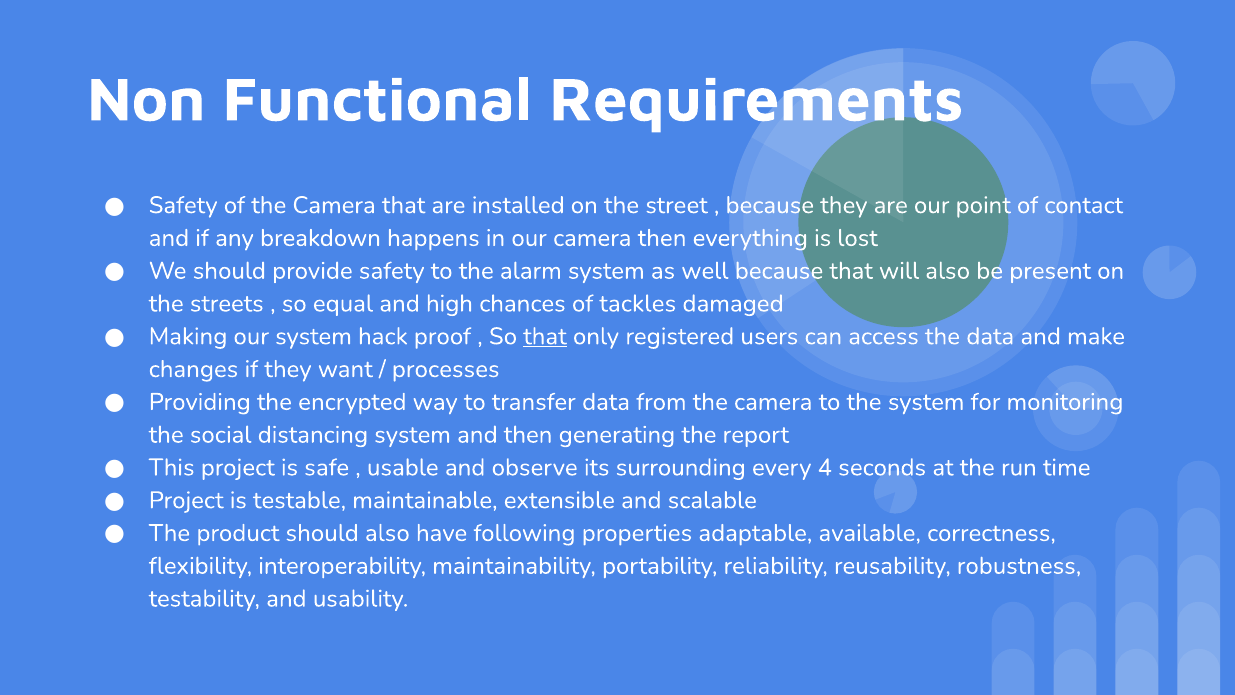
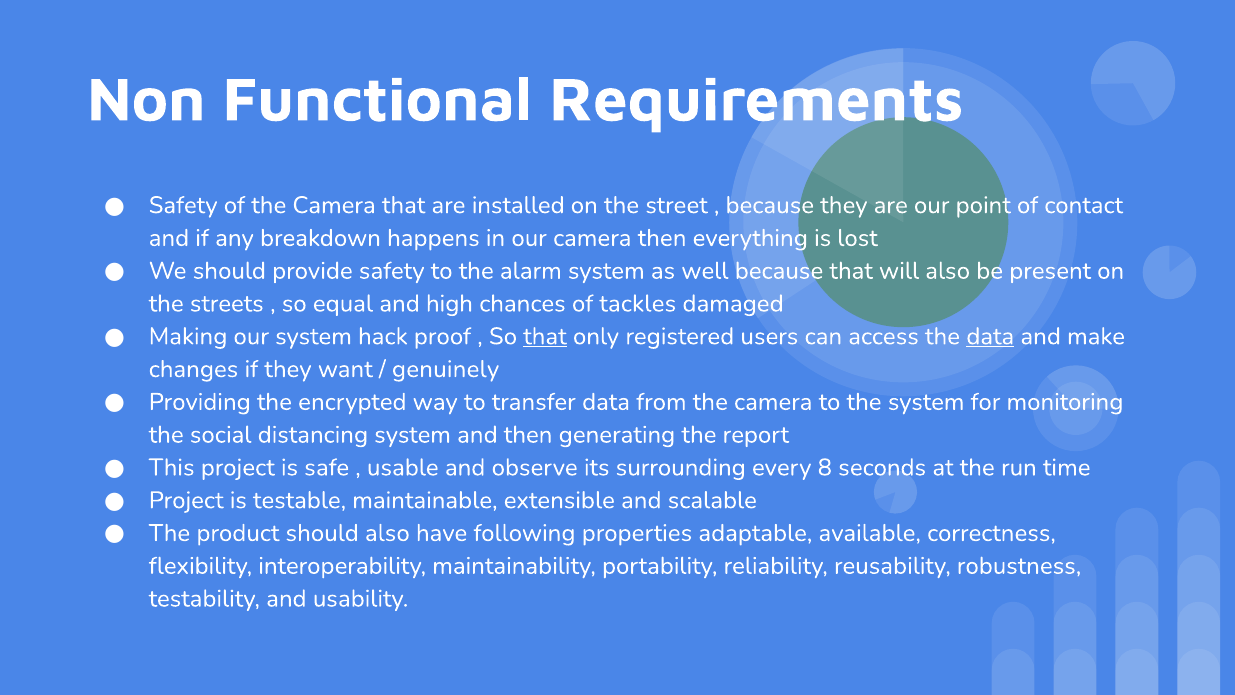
data at (990, 336) underline: none -> present
processes: processes -> genuinely
4: 4 -> 8
